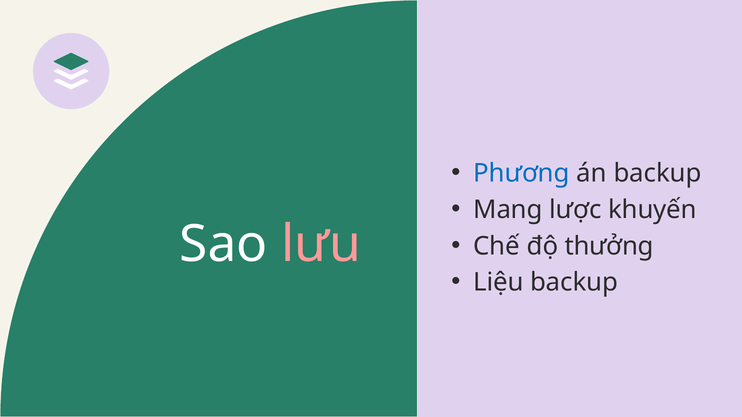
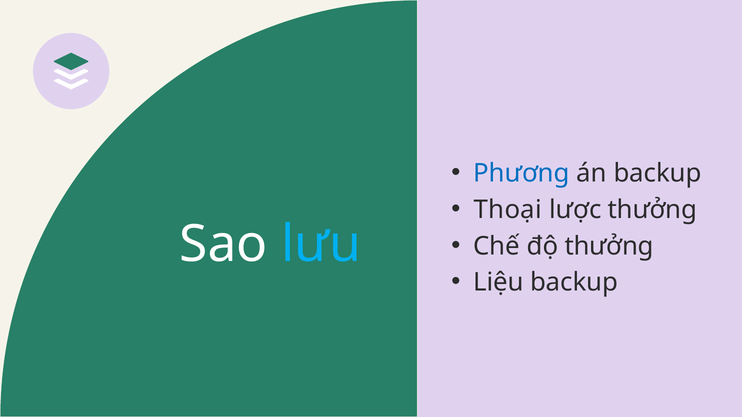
Mang: Mang -> Thoại
lược khuyến: khuyến -> thưởng
lưu colour: pink -> light blue
